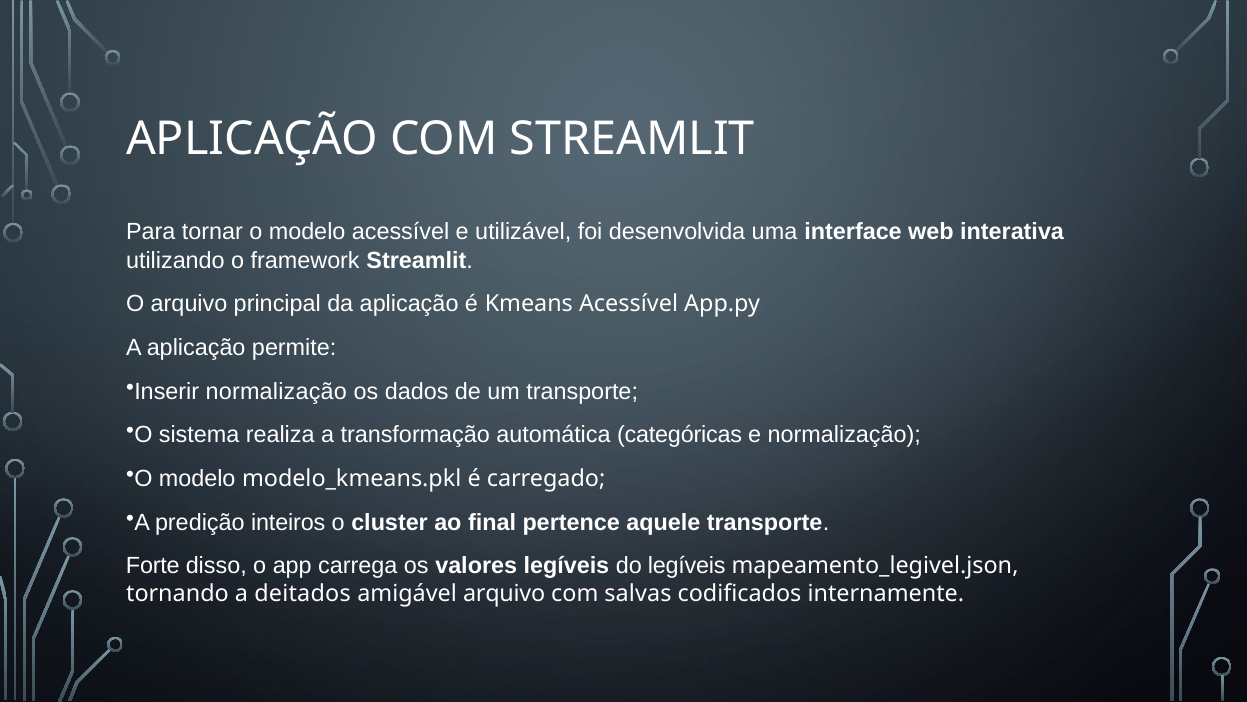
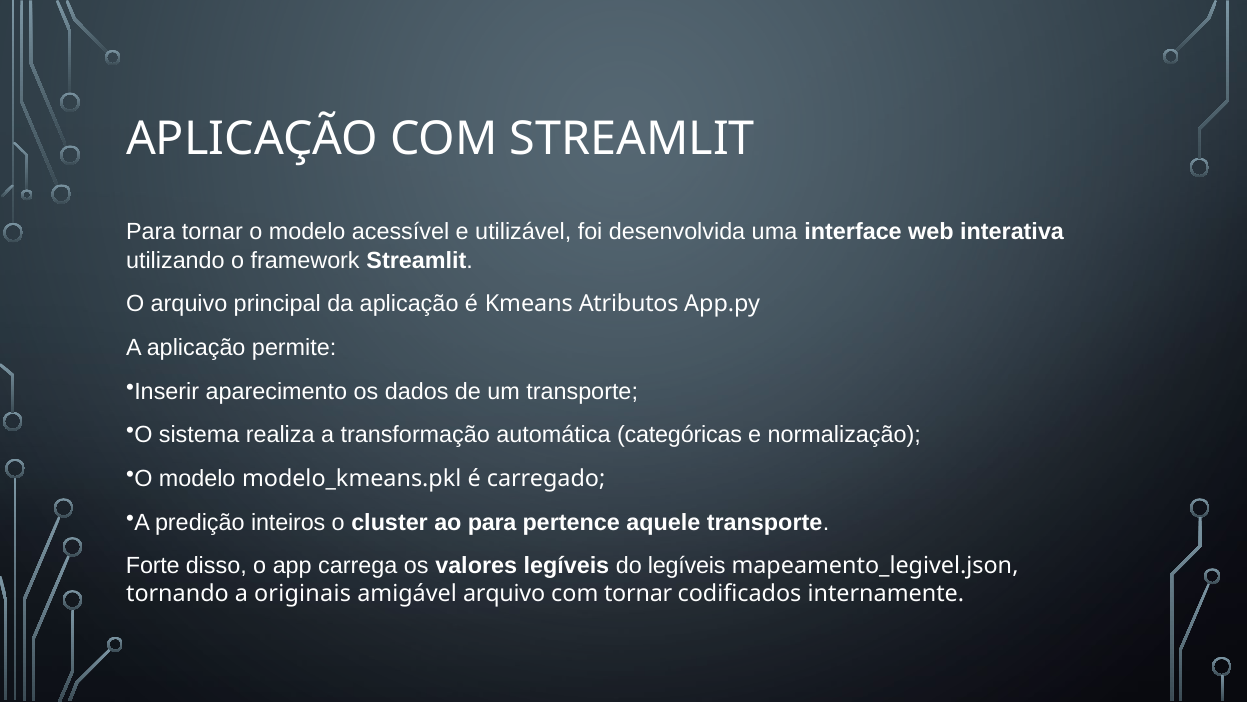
Kmeans Acessível: Acessível -> Atributos
Inserir normalização: normalização -> aparecimento
ao final: final -> para
deitados: deitados -> originais
com salvas: salvas -> tornar
